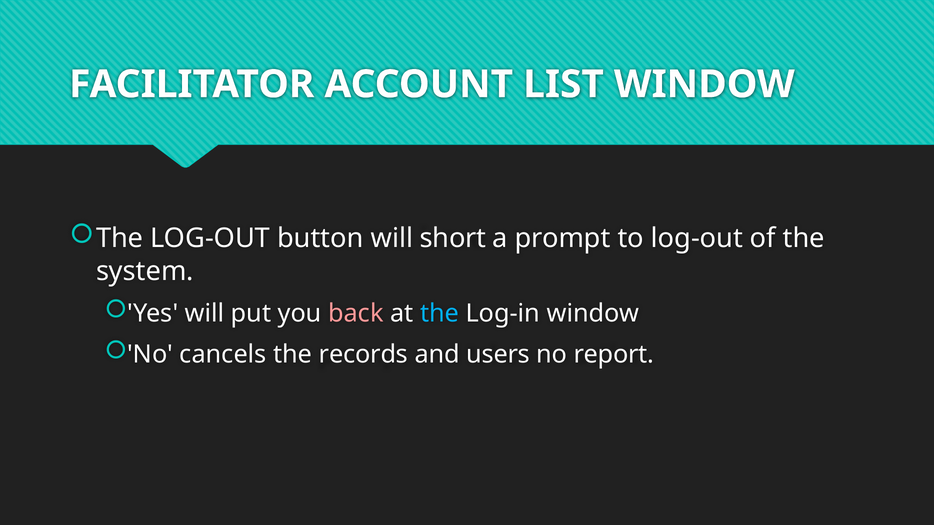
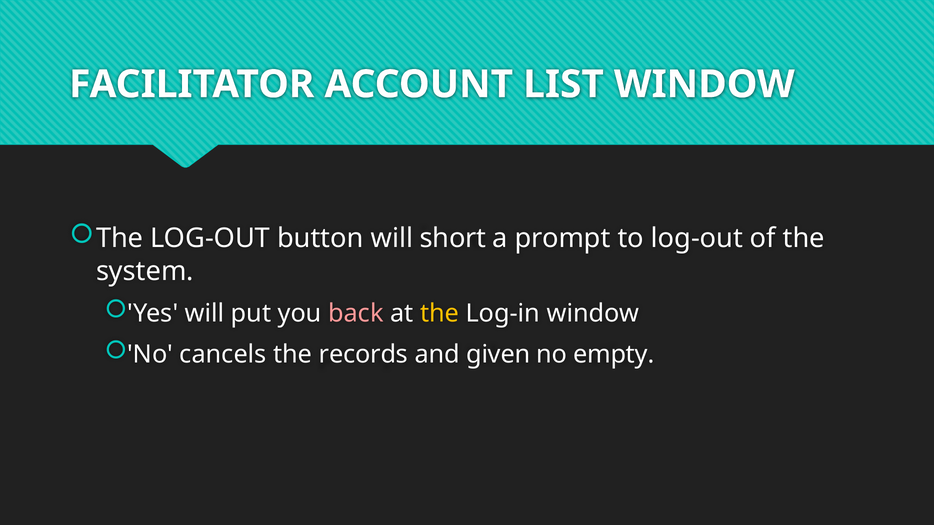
the at (440, 314) colour: light blue -> yellow
users: users -> given
report: report -> empty
